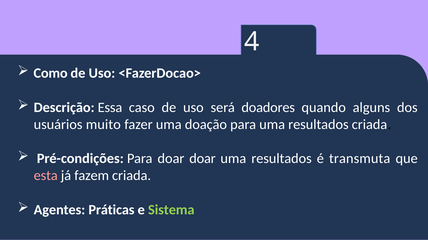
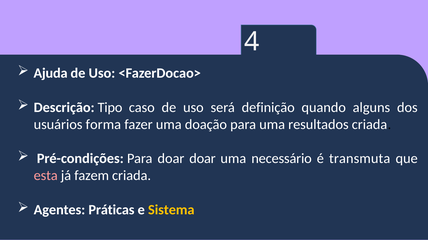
Como: Como -> Ajuda
Essa: Essa -> Tipo
doadores: doadores -> definição
muito: muito -> forma
resultados at (282, 159): resultados -> necessário
Sistema colour: light green -> yellow
